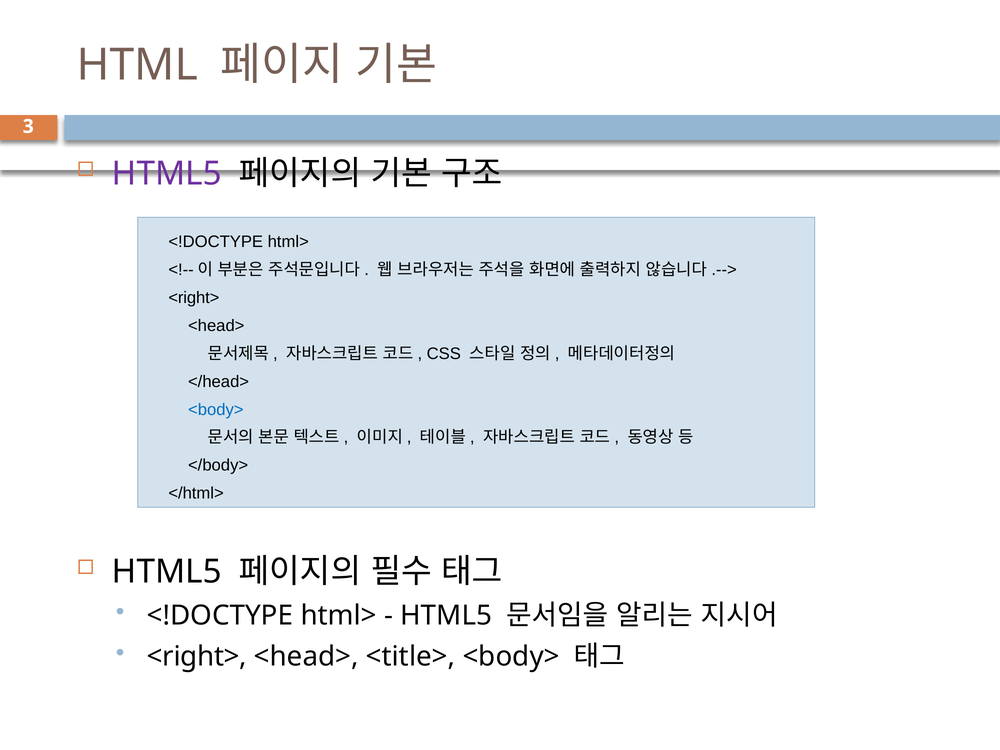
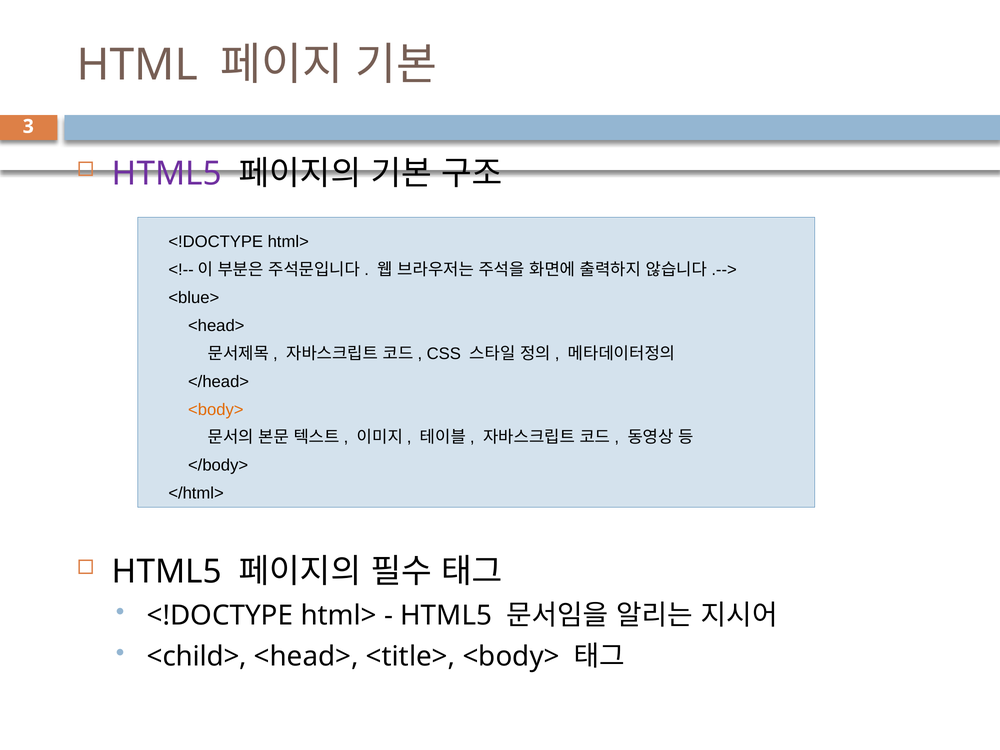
<right> at (194, 298): <right> -> <blue>
<body> at (216, 410) colour: blue -> orange
<right> at (197, 657): <right> -> <child>
